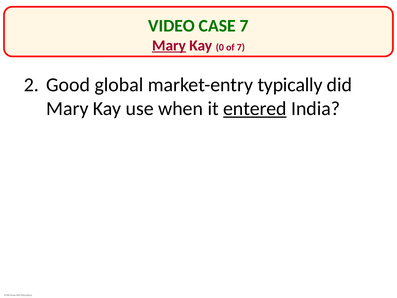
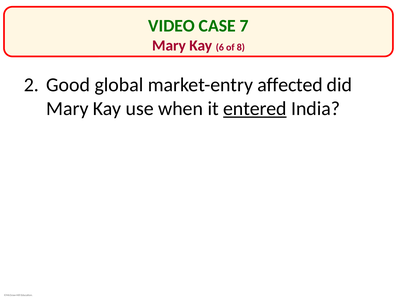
Mary at (169, 45) underline: present -> none
0: 0 -> 6
of 7: 7 -> 8
typically: typically -> affected
